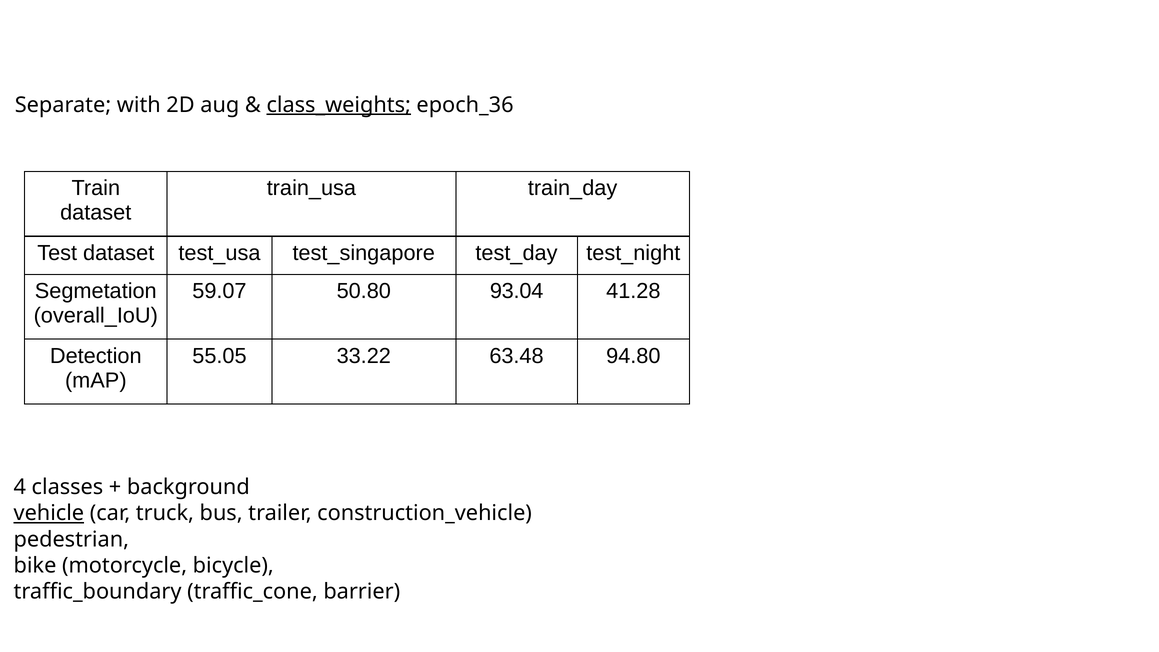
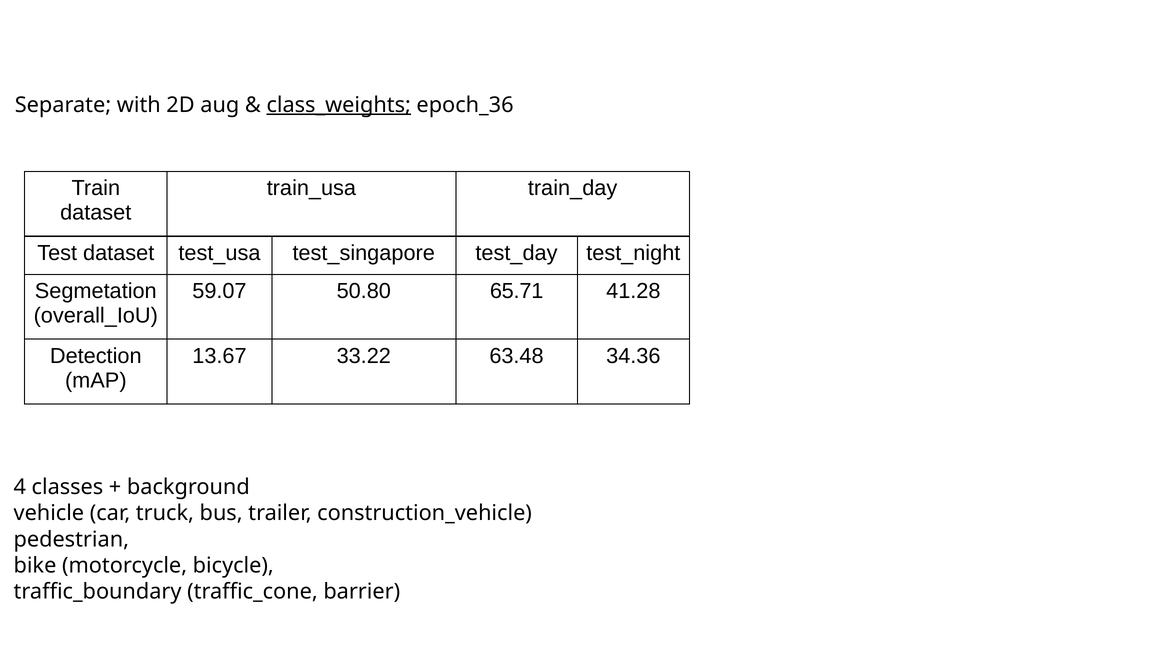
93.04: 93.04 -> 65.71
55.05: 55.05 -> 13.67
94.80: 94.80 -> 34.36
vehicle underline: present -> none
